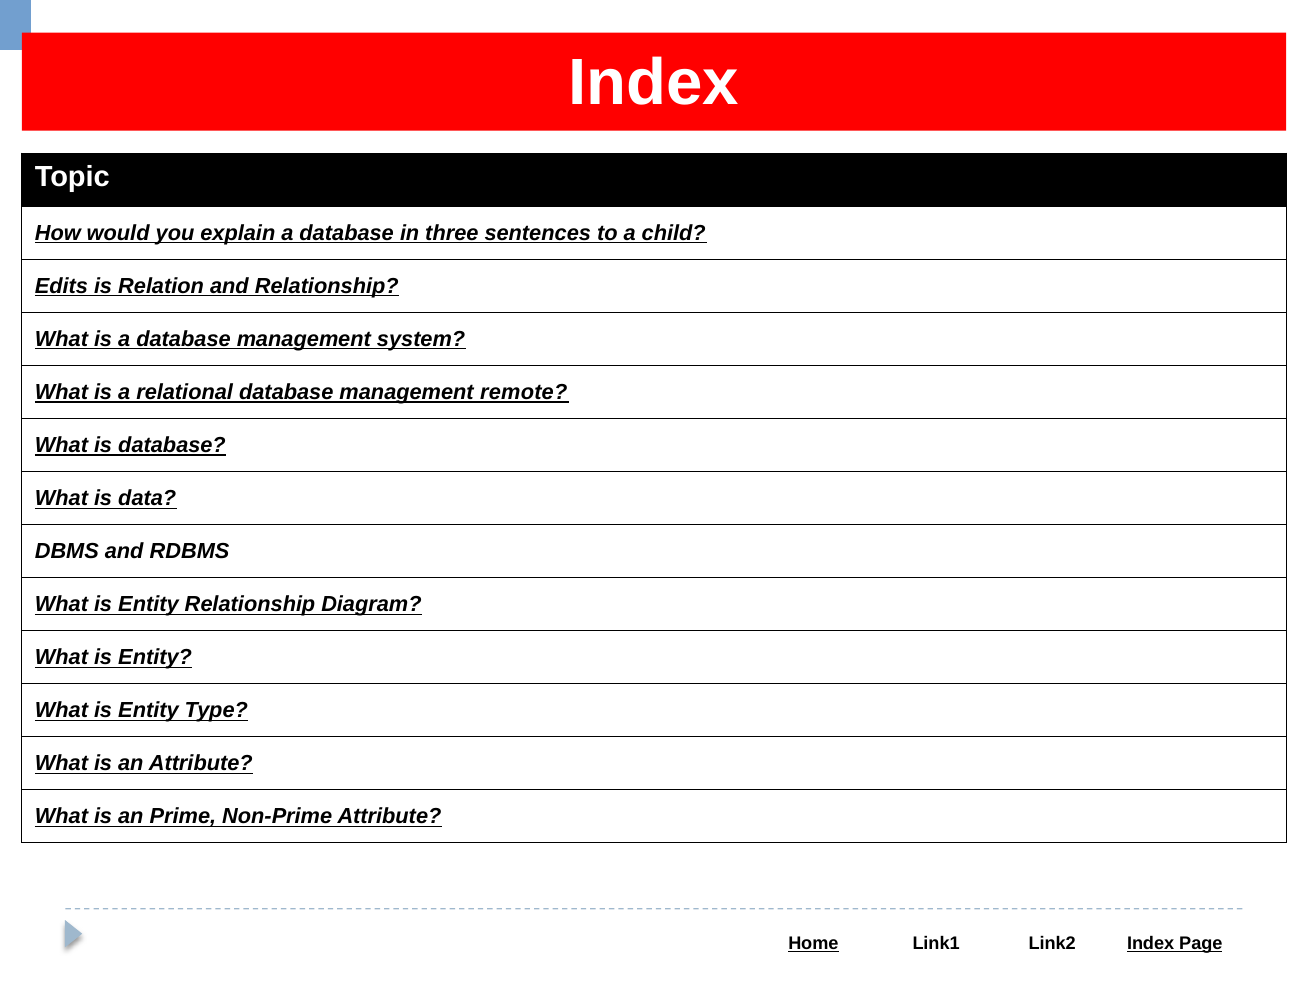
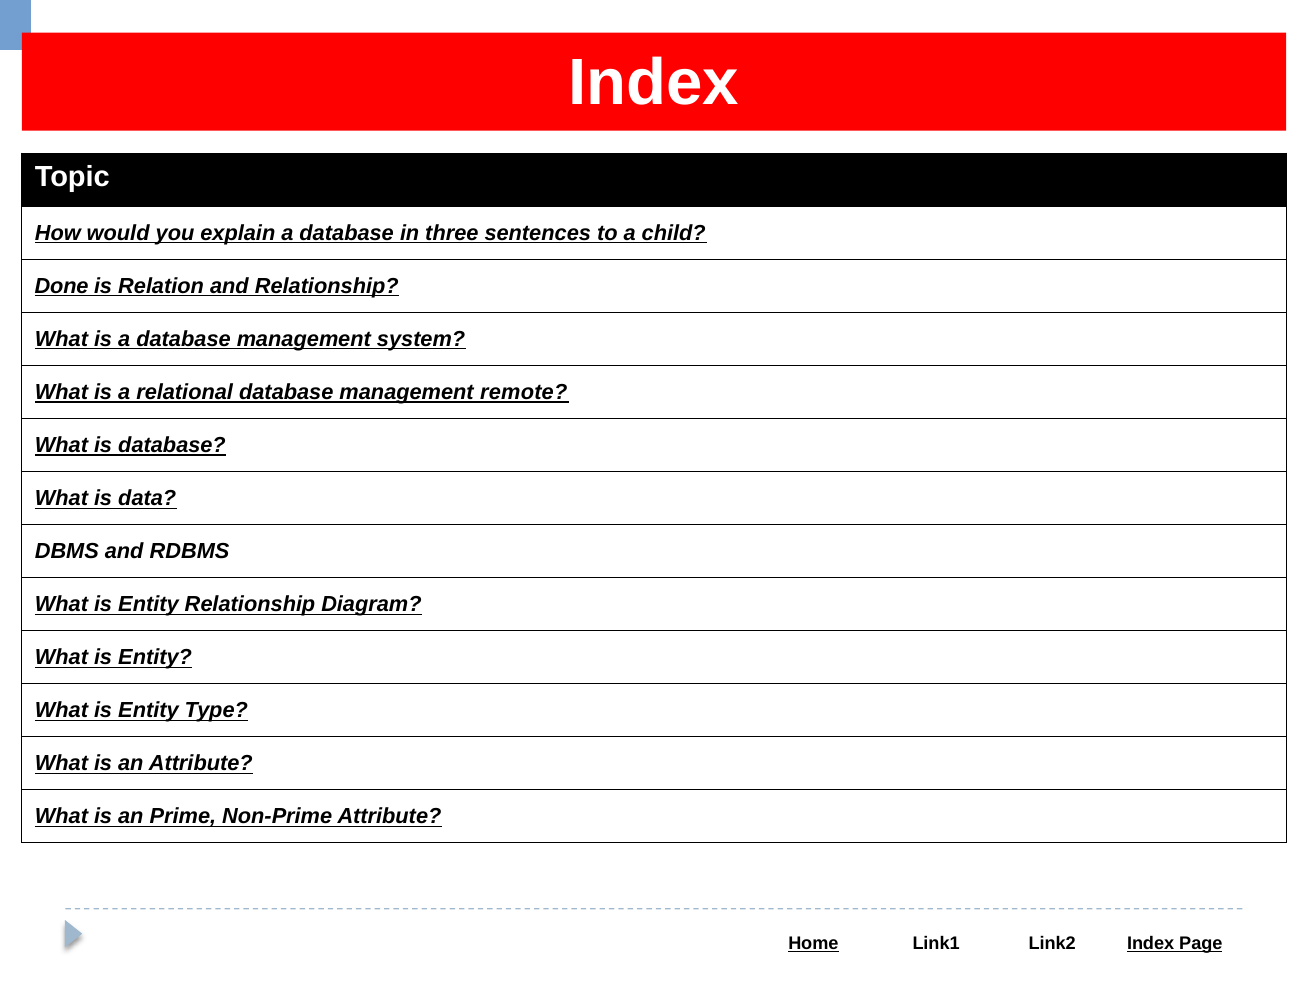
Edits: Edits -> Done
